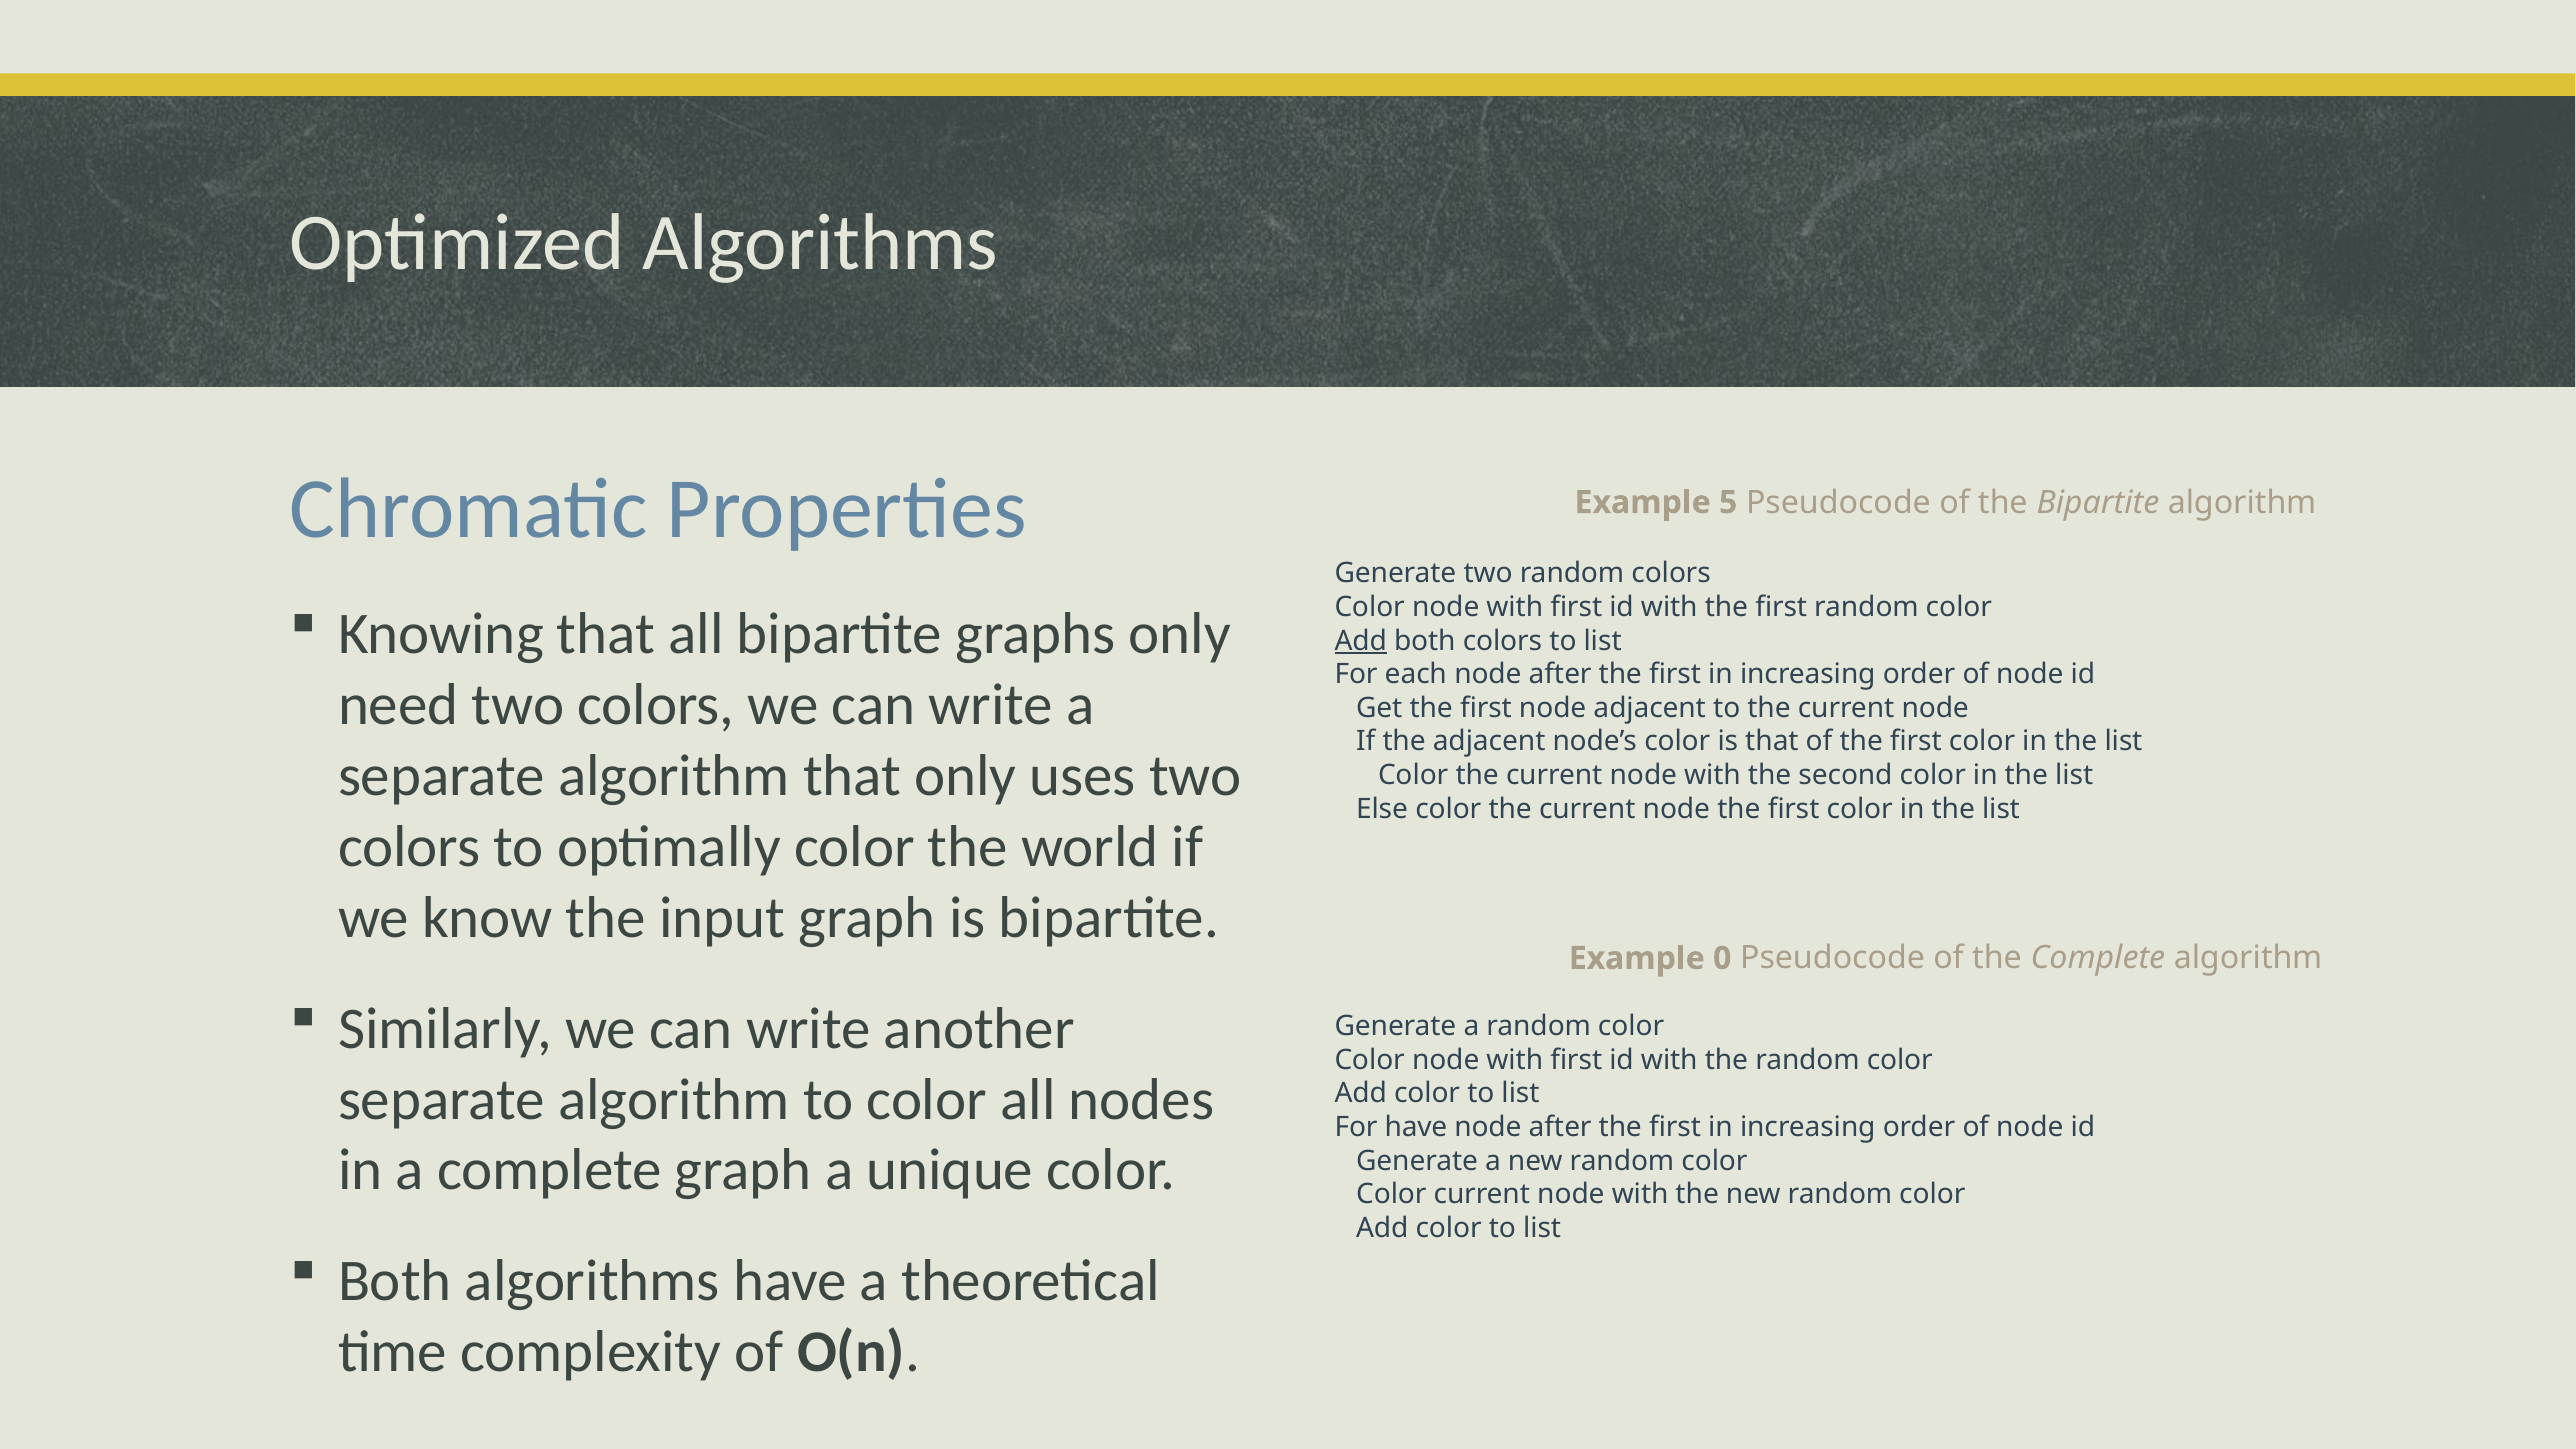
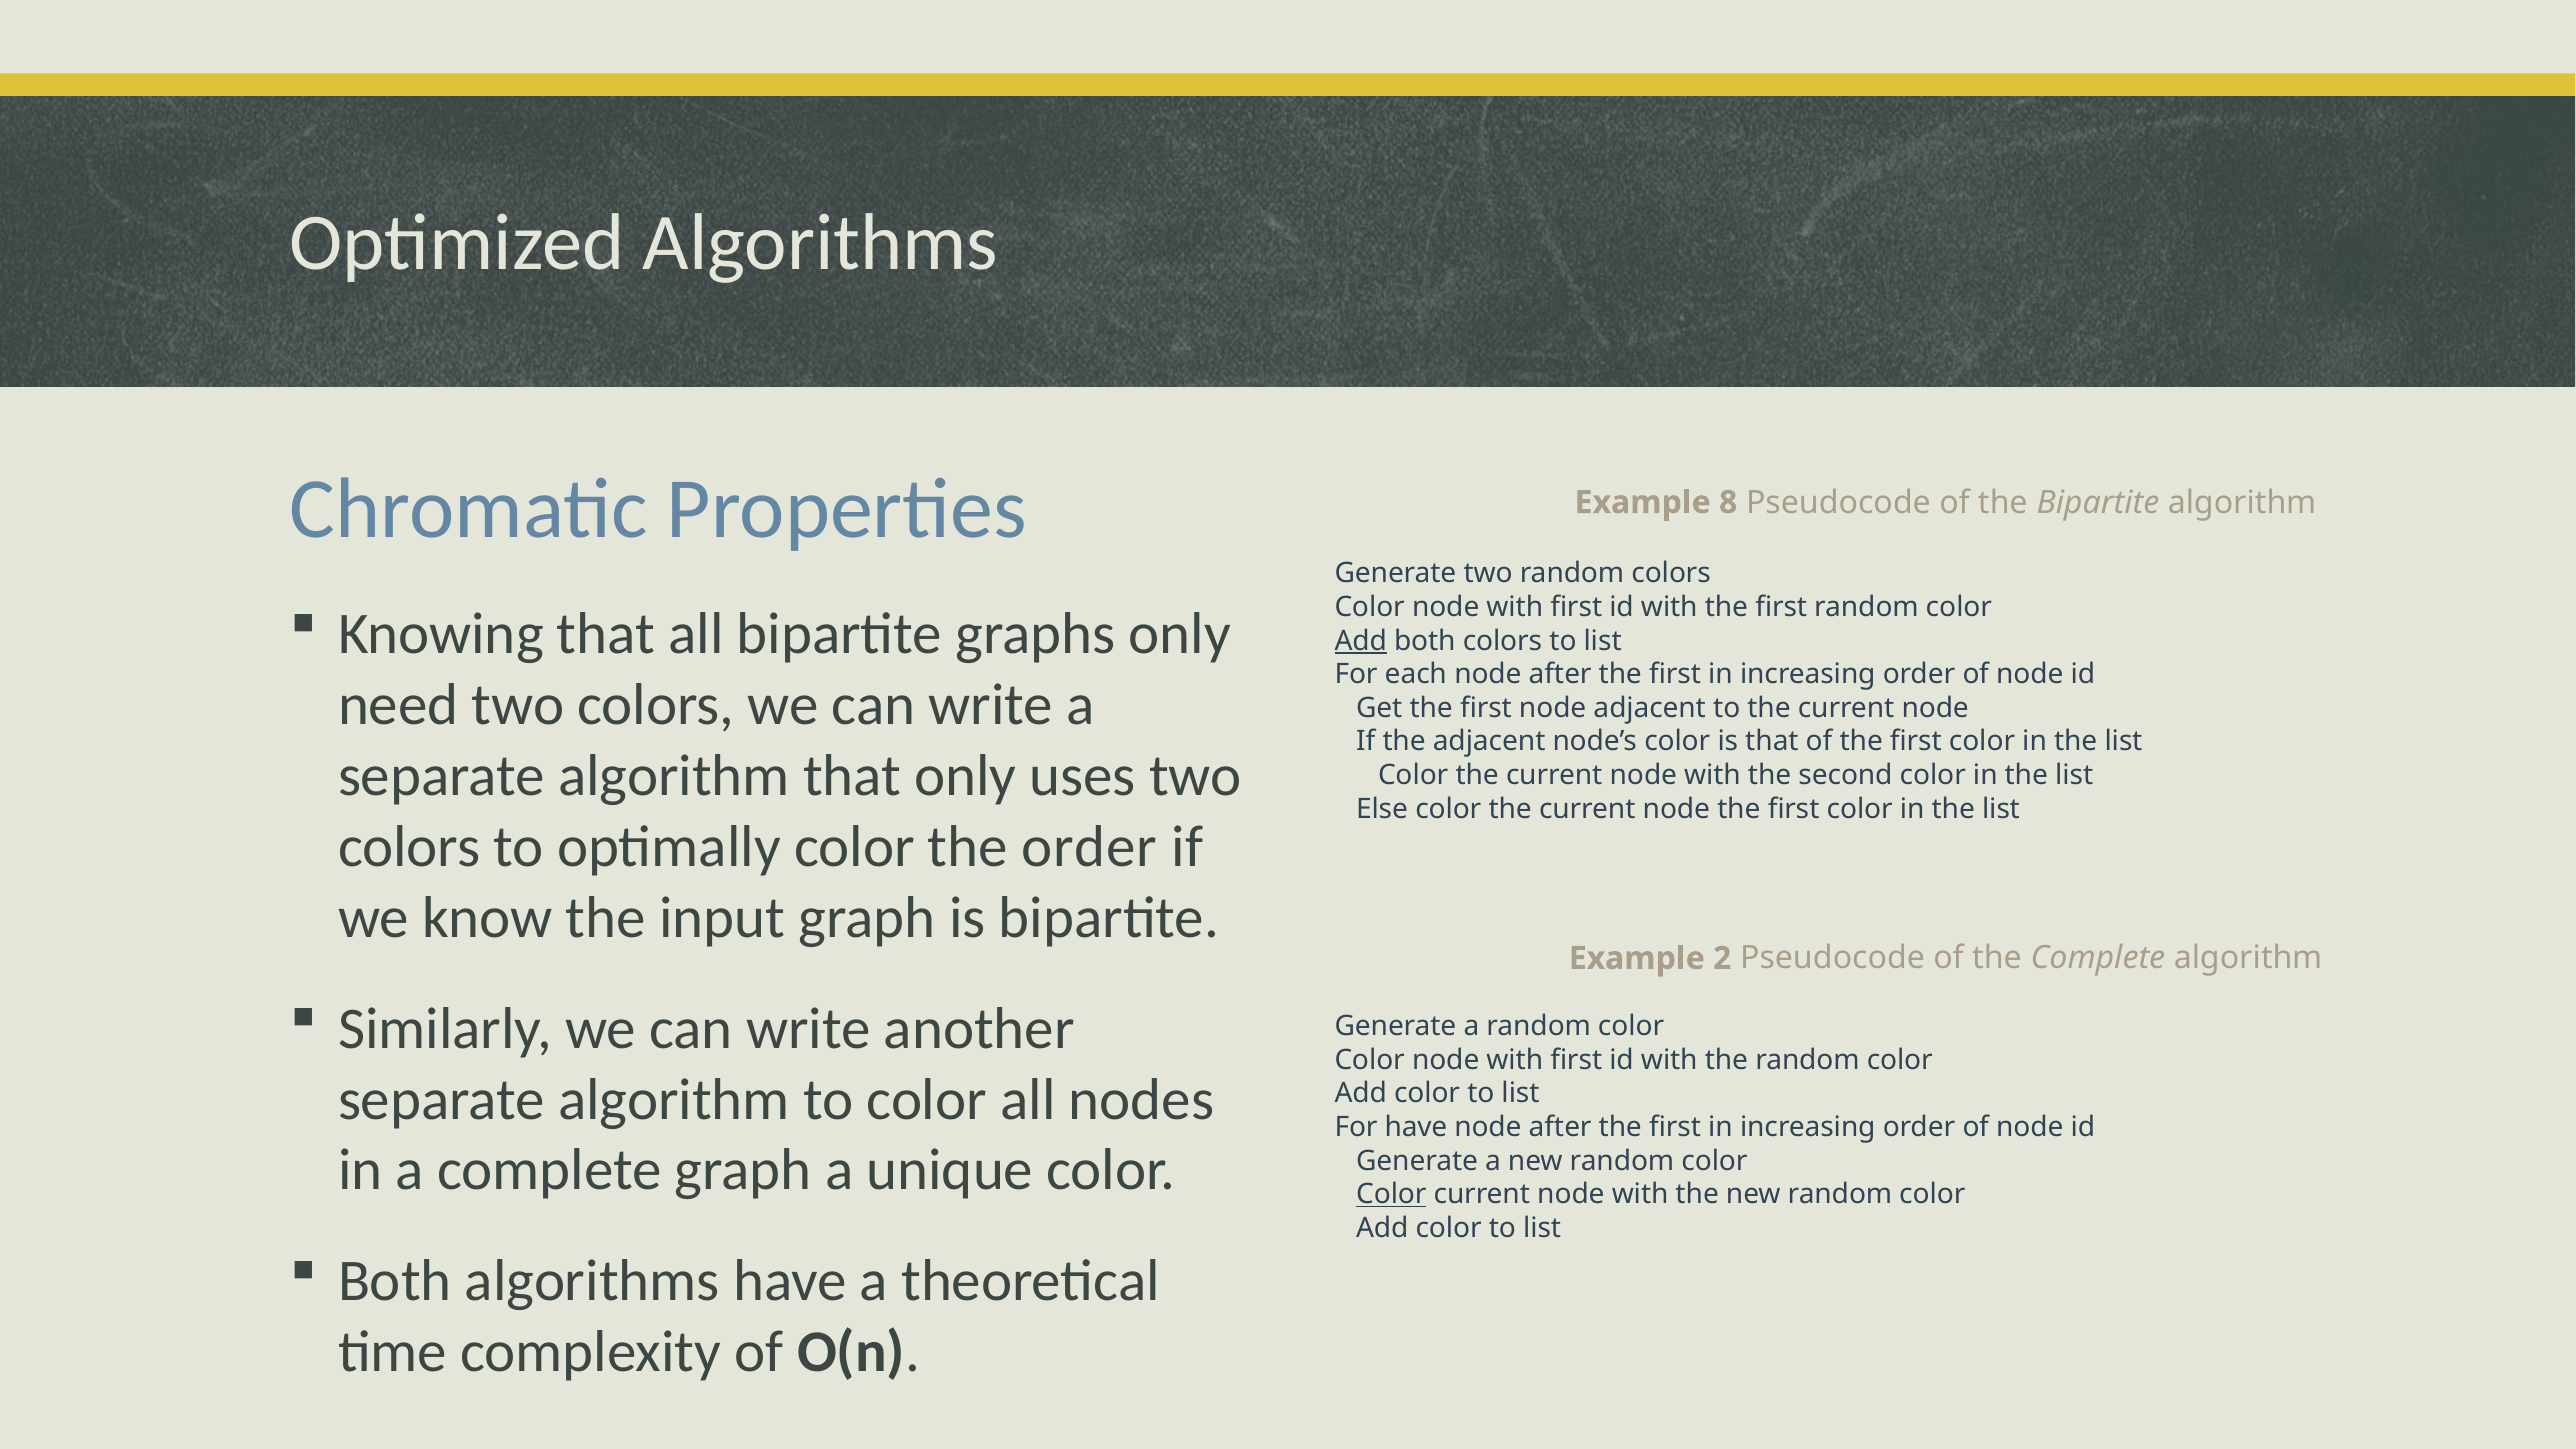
5: 5 -> 8
the world: world -> order
0: 0 -> 2
Color at (1391, 1194) underline: none -> present
